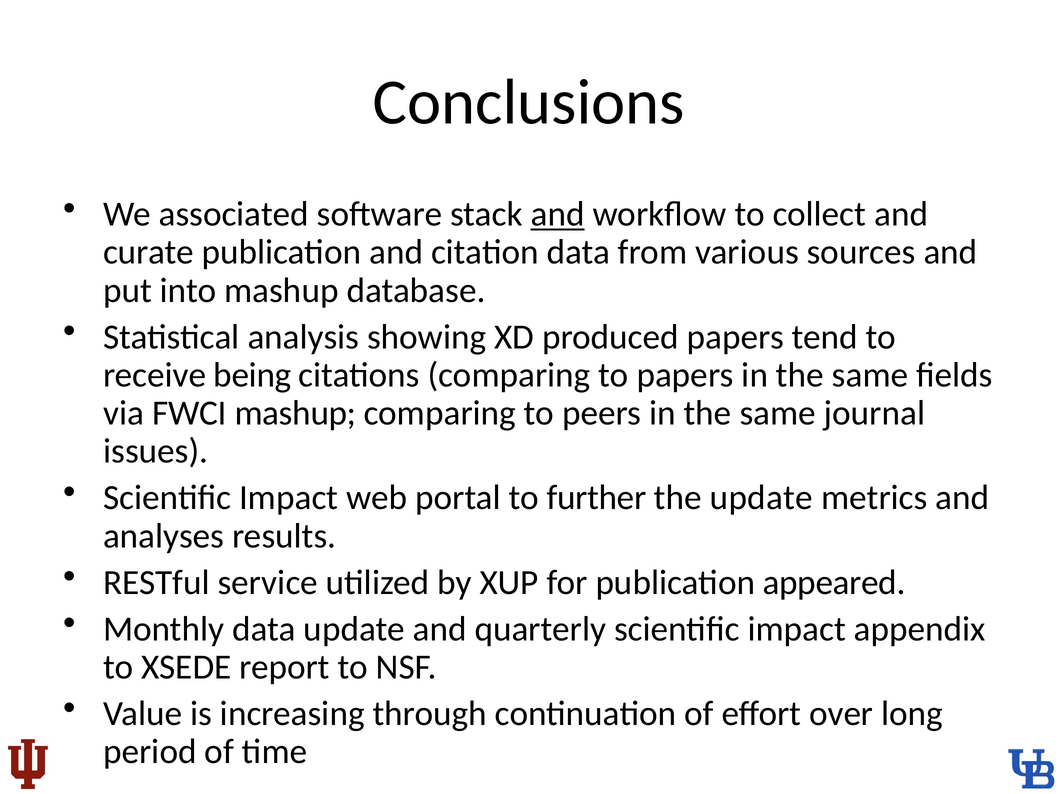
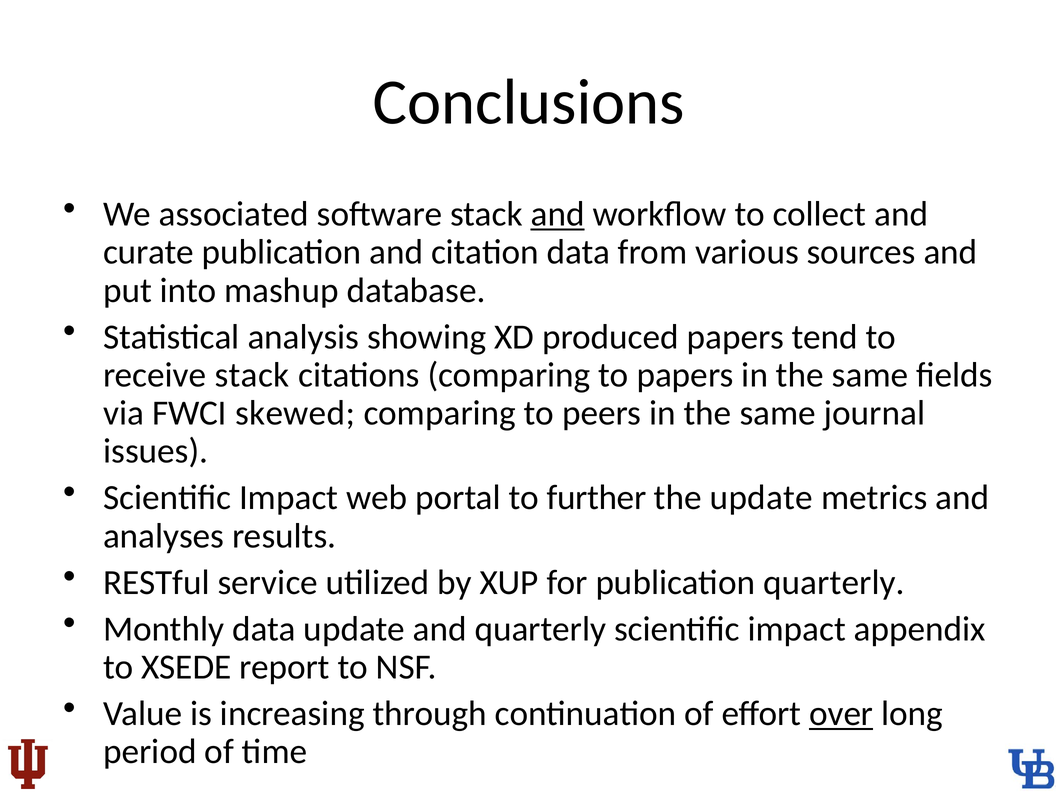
receive being: being -> stack
FWCI mashup: mashup -> skewed
publication appeared: appeared -> quarterly
over underline: none -> present
